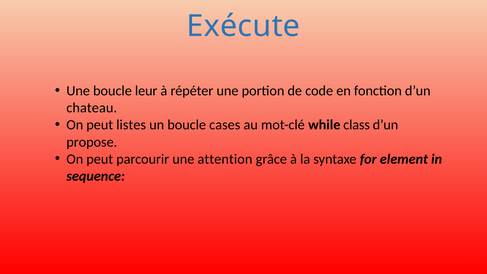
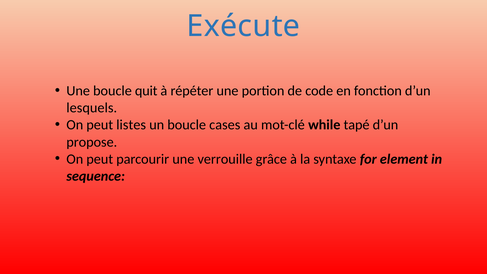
leur: leur -> quit
chateau: chateau -> lesquels
class: class -> tapé
attention: attention -> verrouille
